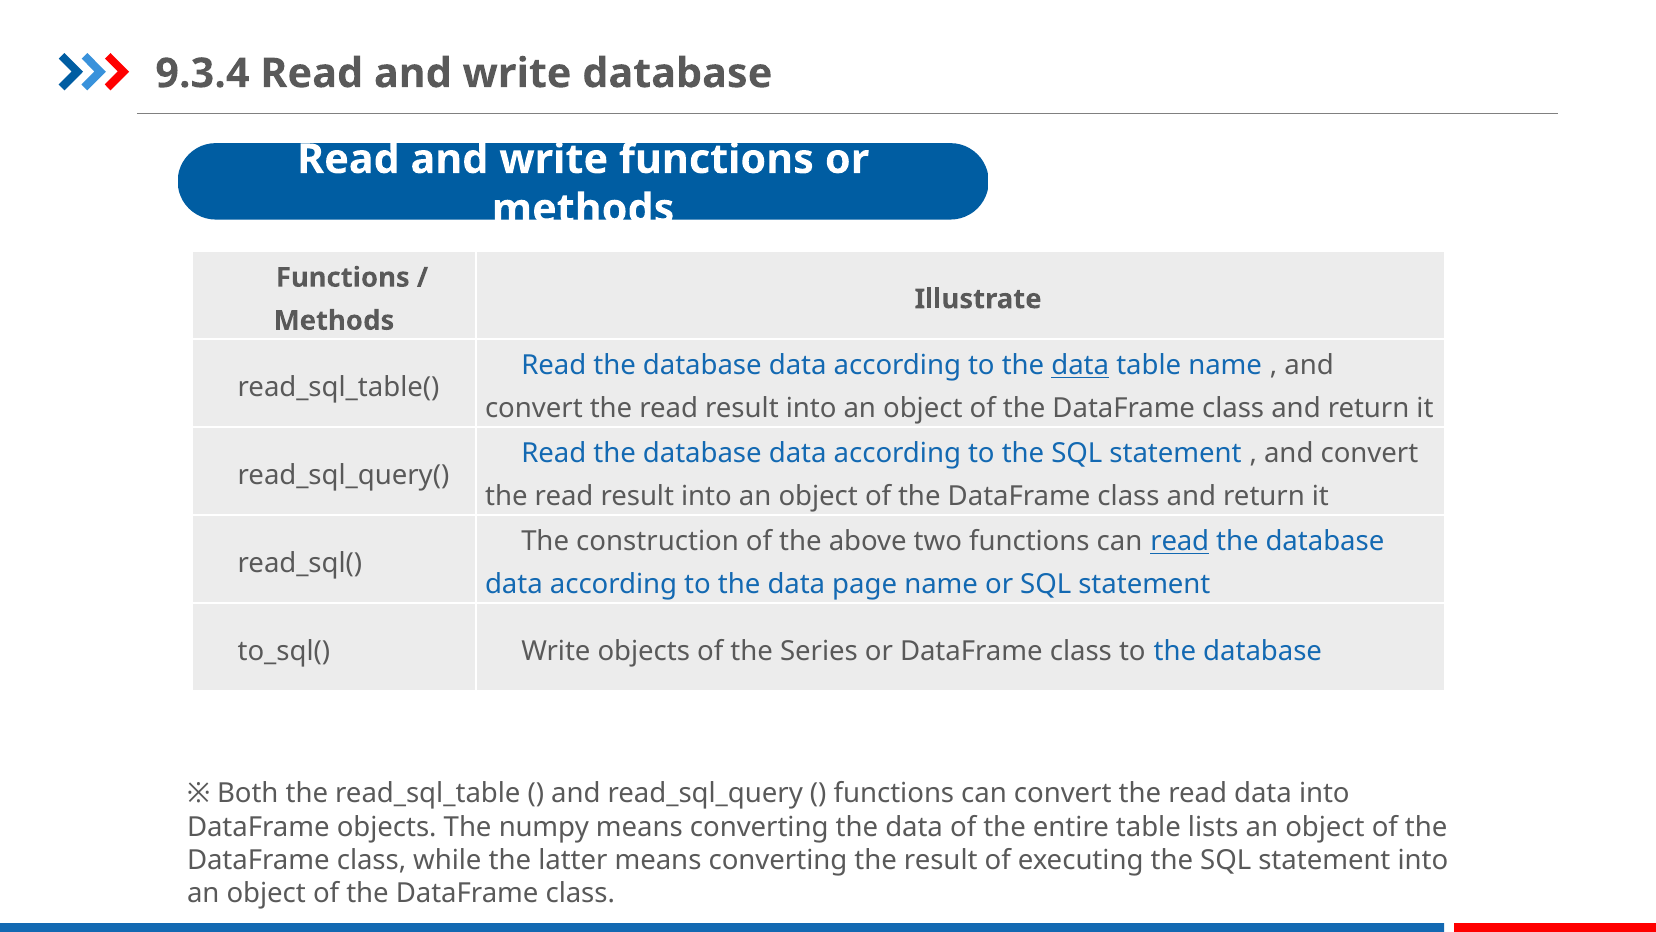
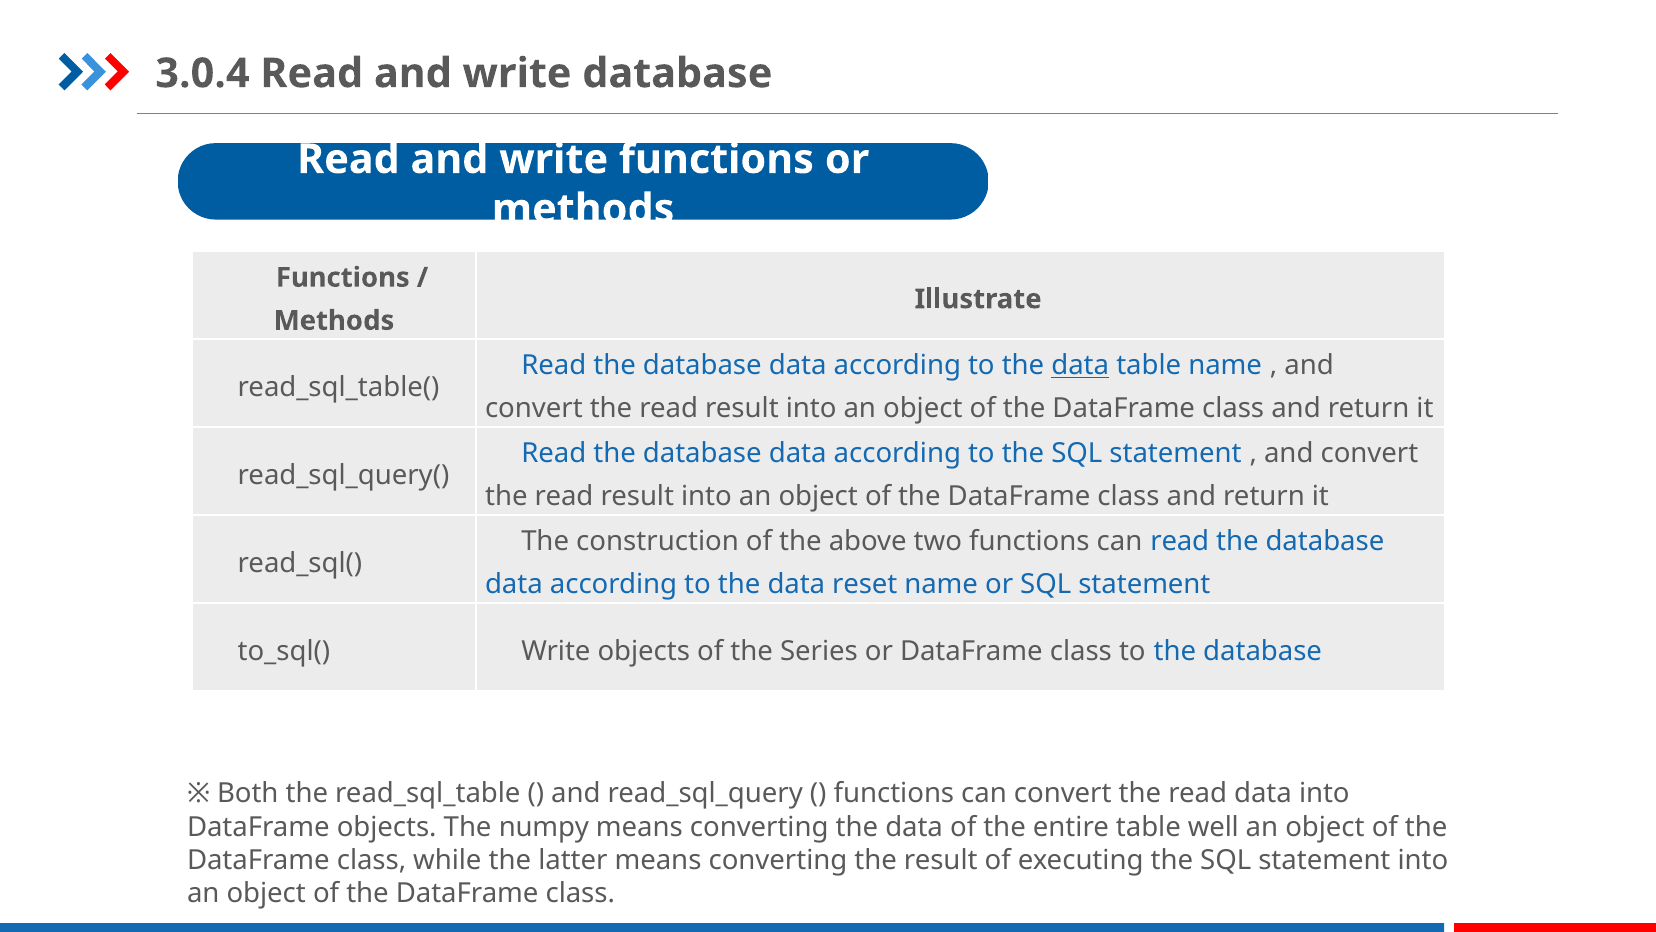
9.3.4: 9.3.4 -> 3.0.4
read at (1180, 542) underline: present -> none
page: page -> reset
lists: lists -> well
